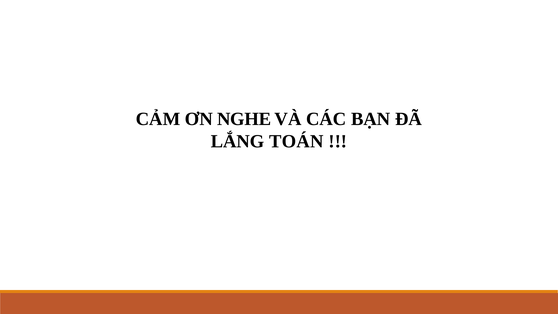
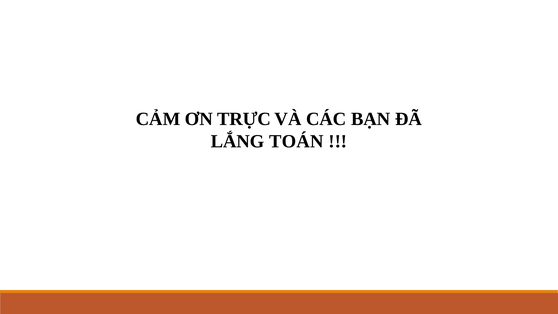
NGHE: NGHE -> TRỰC
